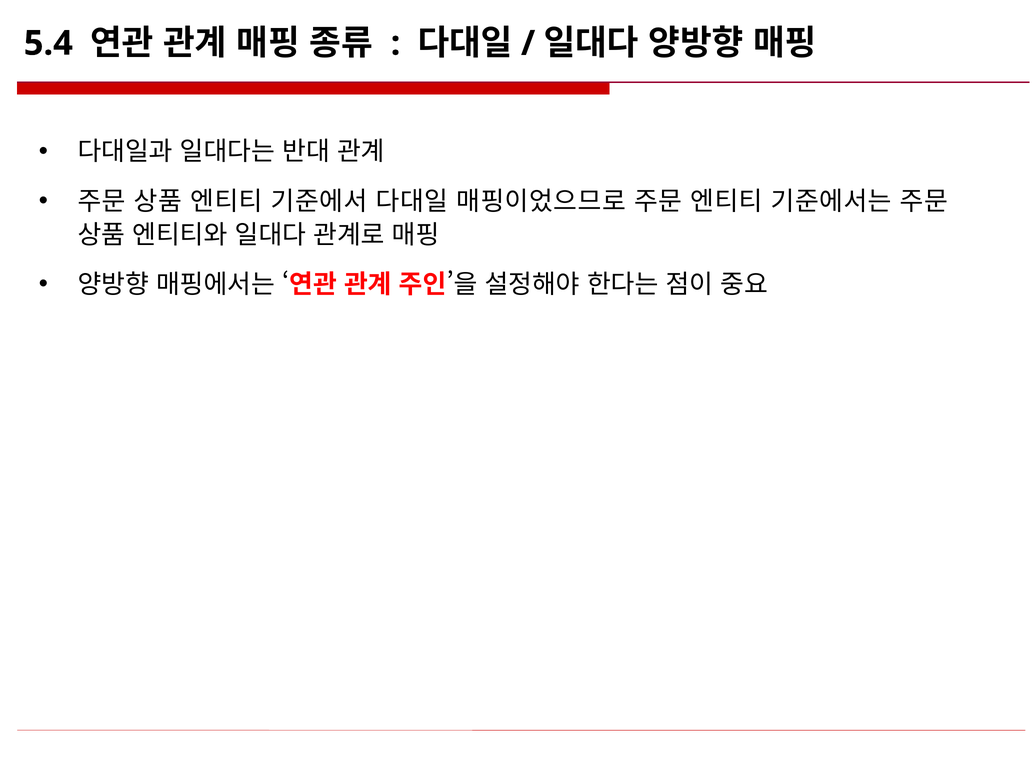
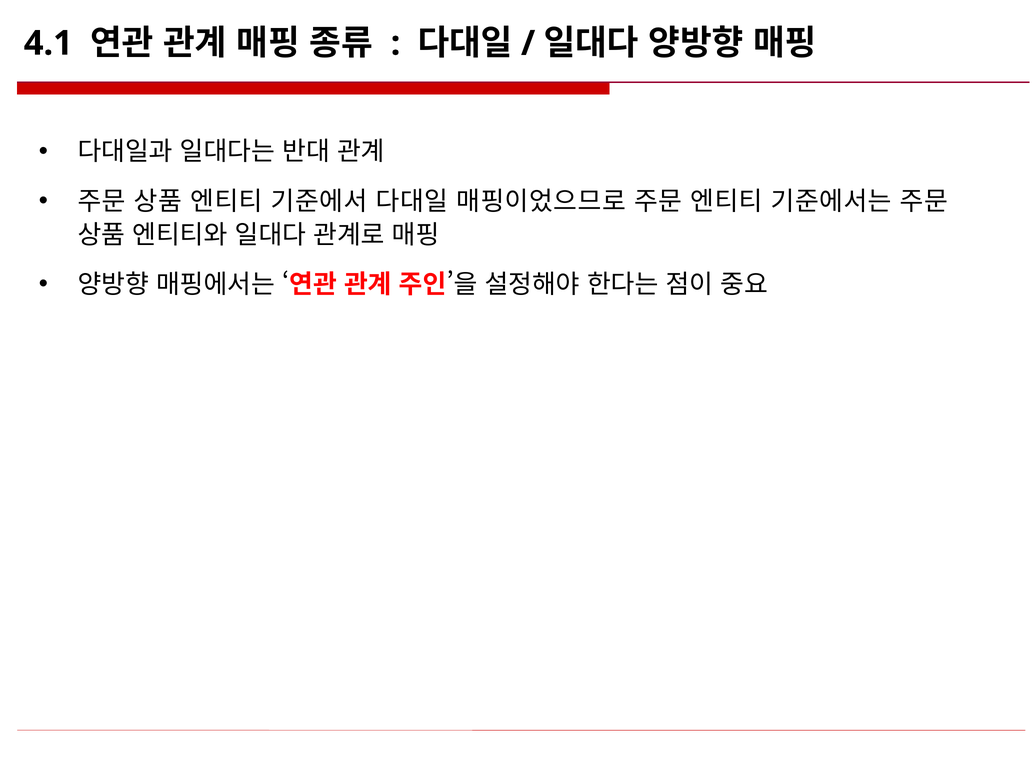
5.4: 5.4 -> 4.1
